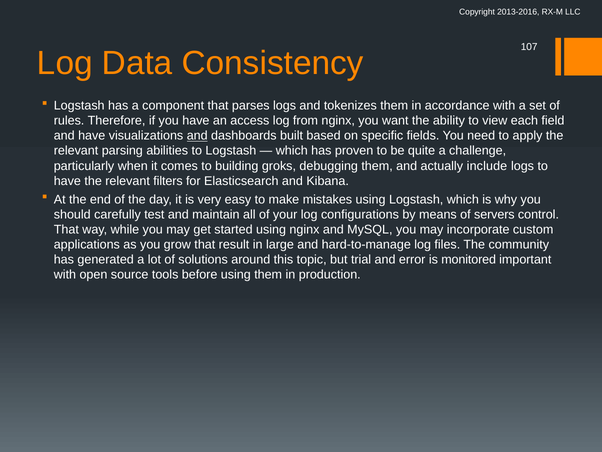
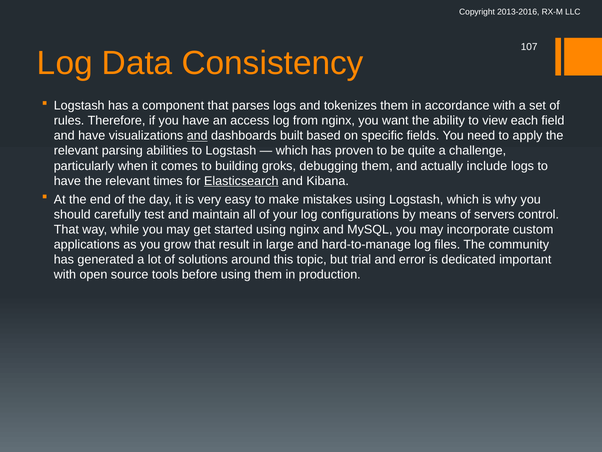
filters: filters -> times
Elasticsearch underline: none -> present
monitored: monitored -> dedicated
